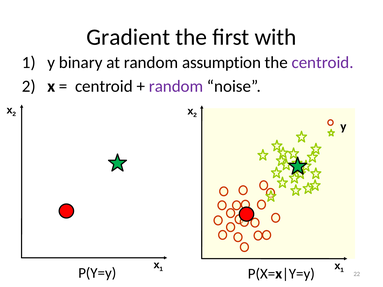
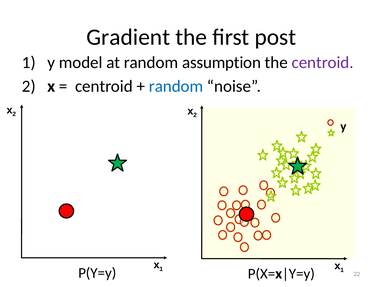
with: with -> post
binary: binary -> model
random at (176, 86) colour: purple -> blue
